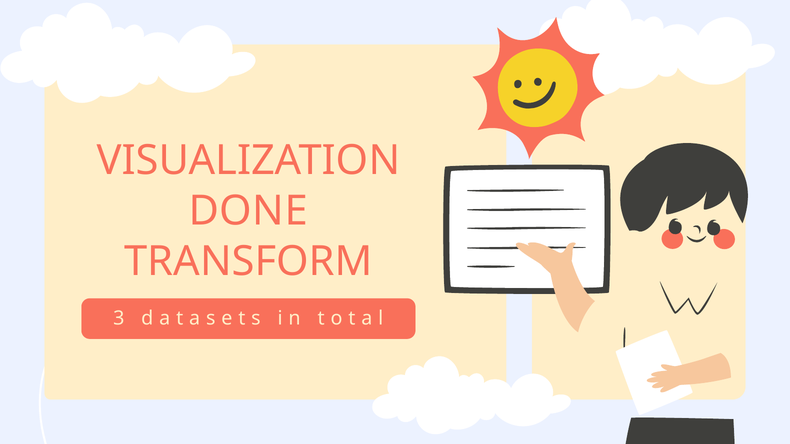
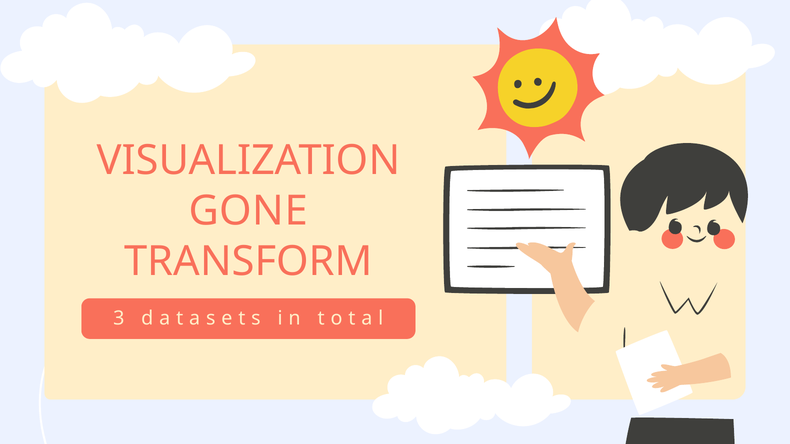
DONE: DONE -> GONE
